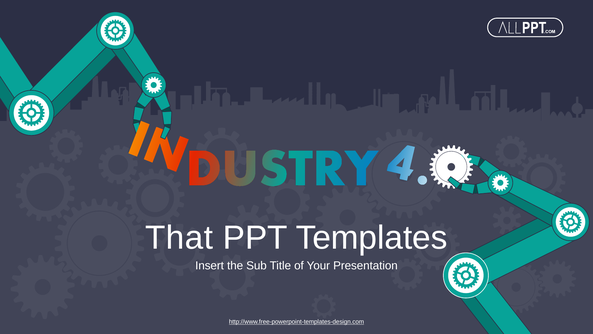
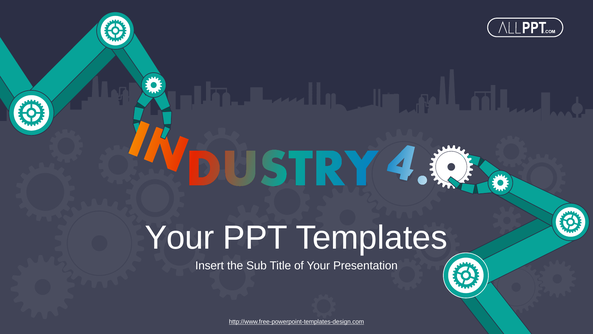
That at (179, 237): That -> Your
